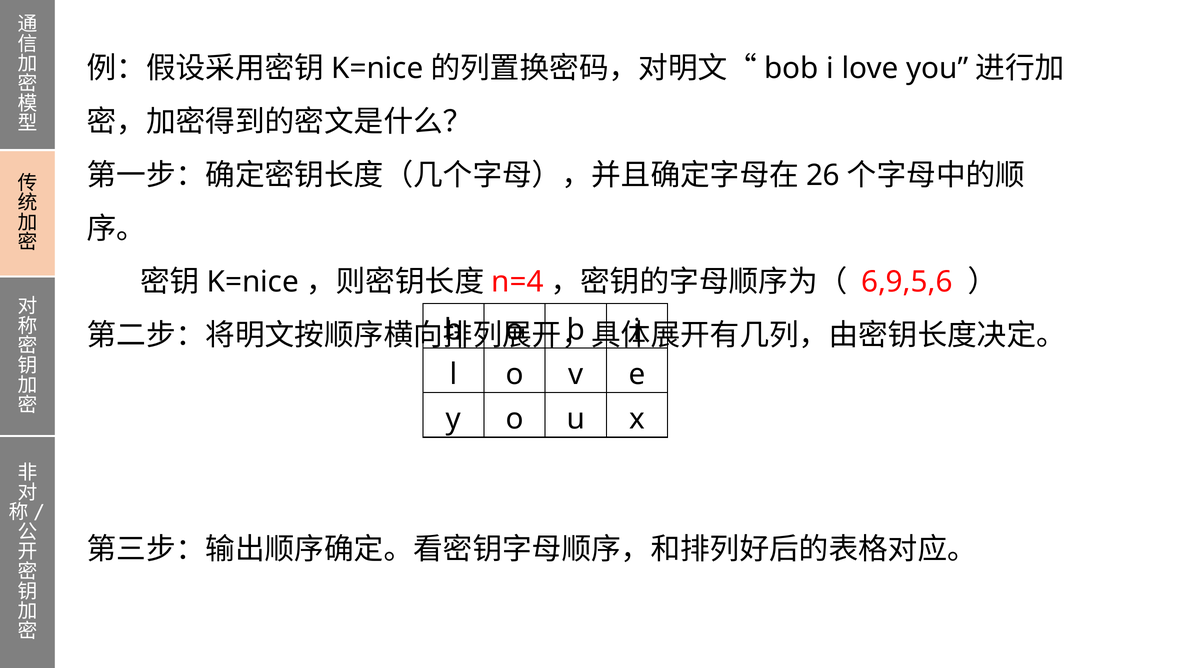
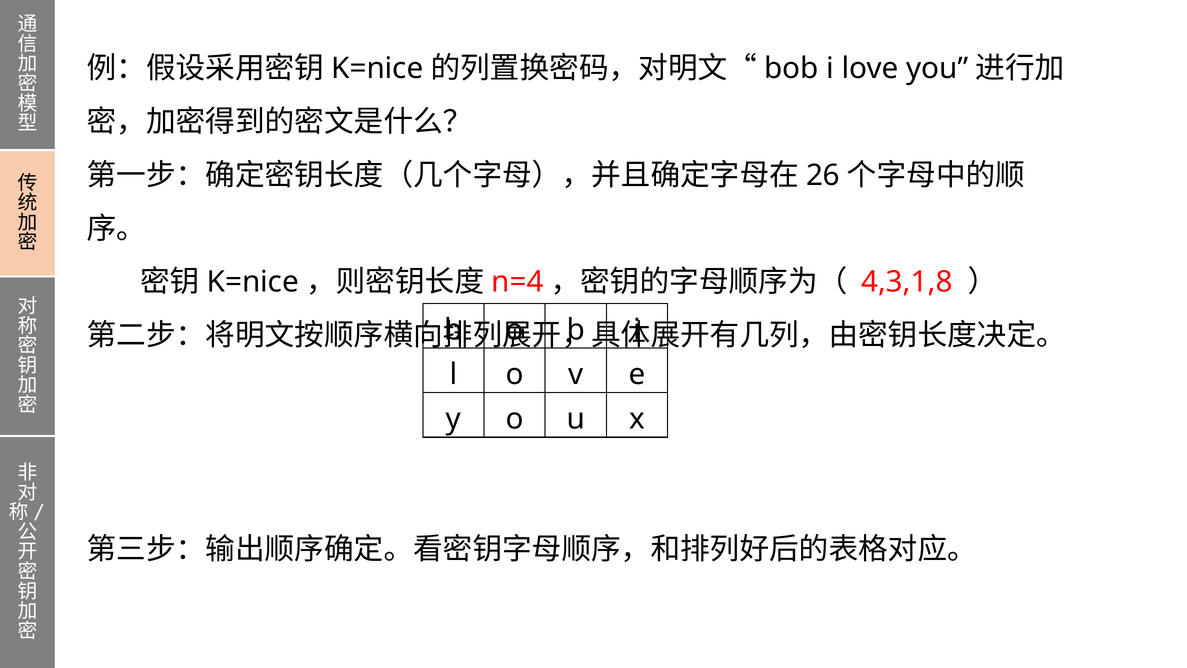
6,9,5,6: 6,9,5,6 -> 4,3,1,8
